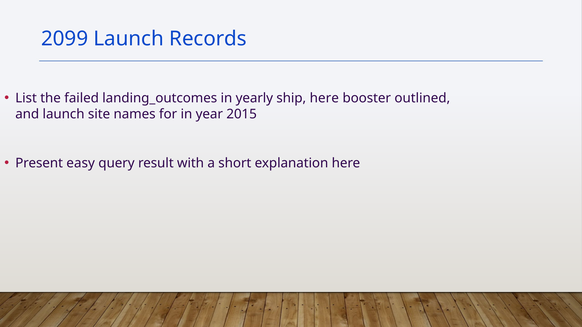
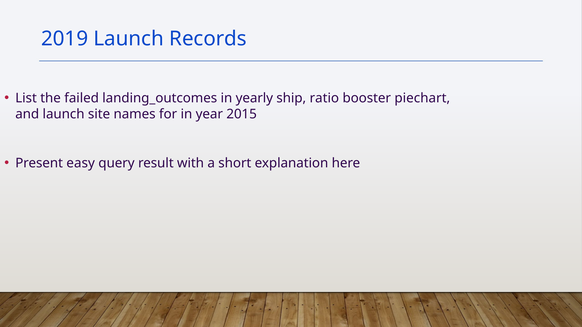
2099: 2099 -> 2019
ship here: here -> ratio
outlined: outlined -> piechart
